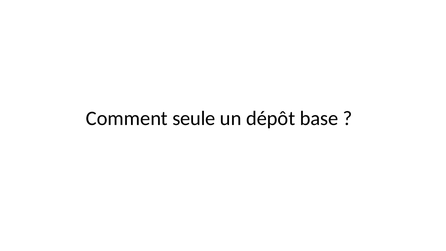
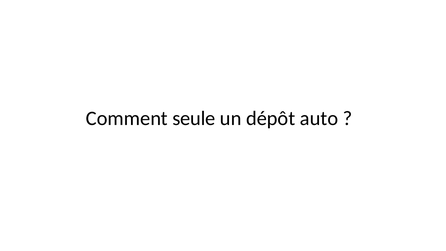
base: base -> auto
